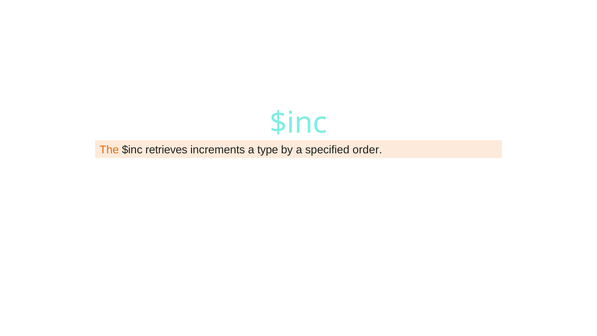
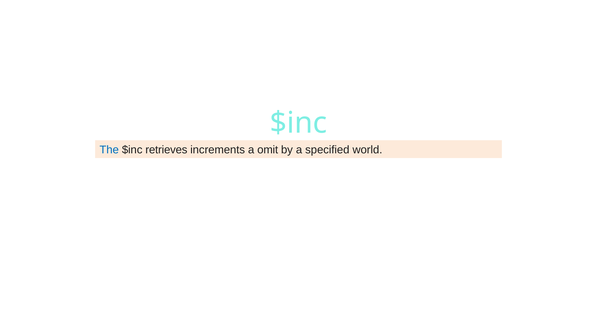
The colour: orange -> blue
type: type -> omit
order: order -> world
